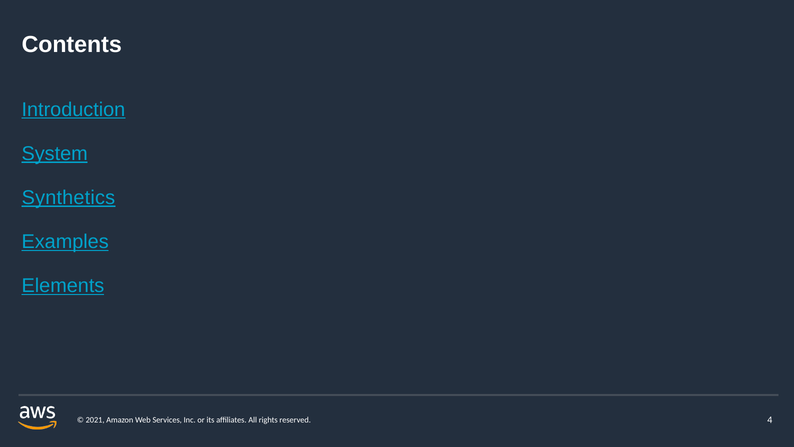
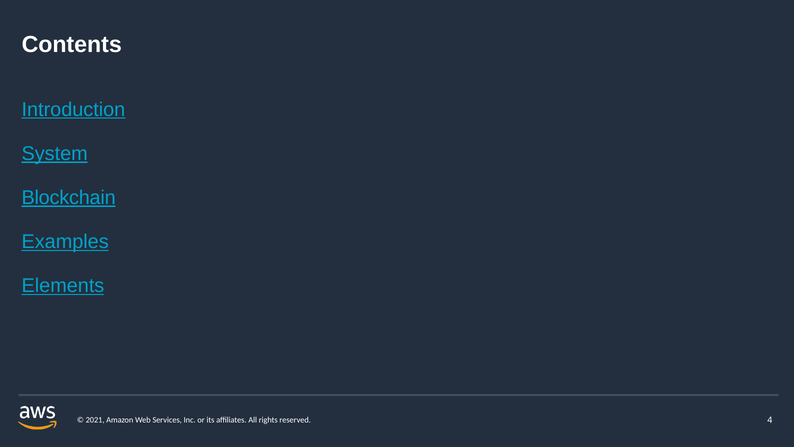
Synthetics: Synthetics -> Blockchain
